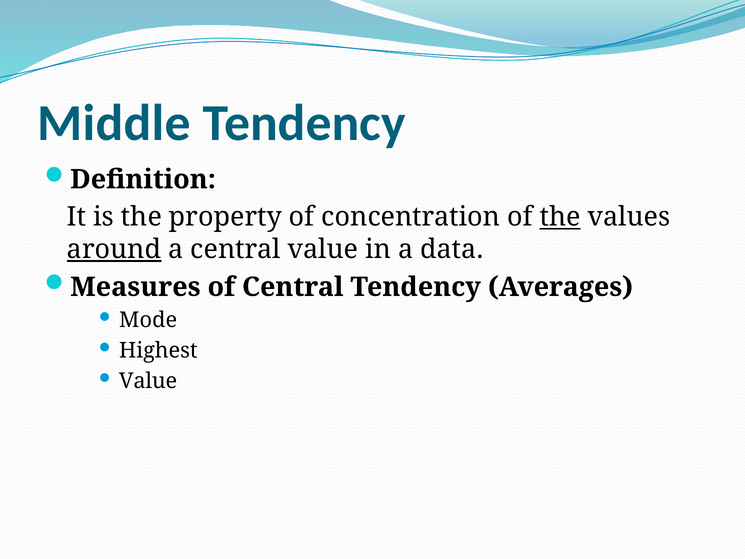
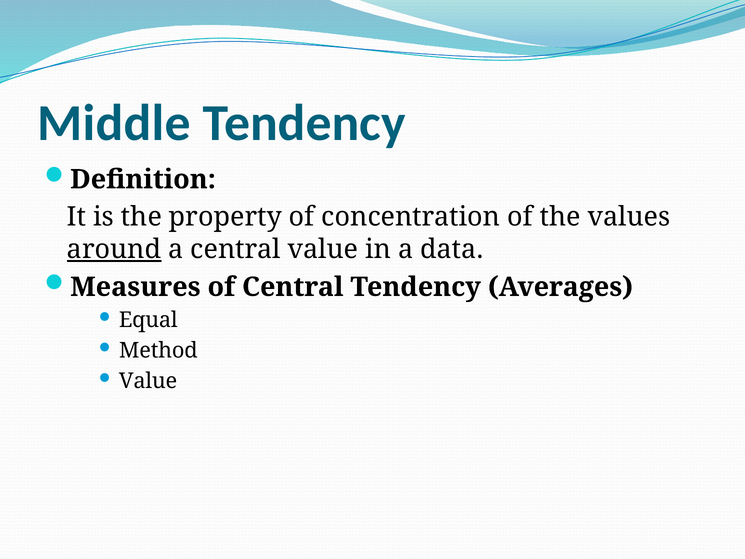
the at (560, 217) underline: present -> none
Mode: Mode -> Equal
Highest: Highest -> Method
